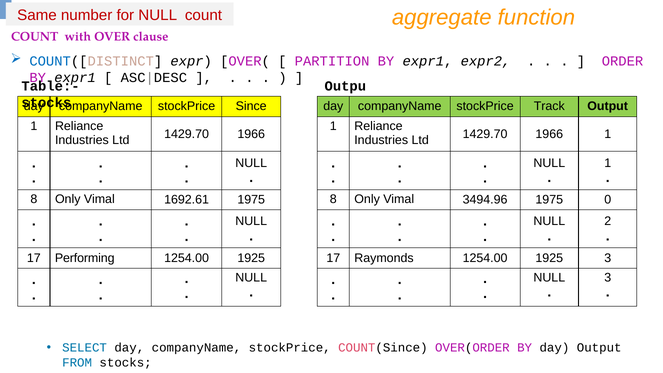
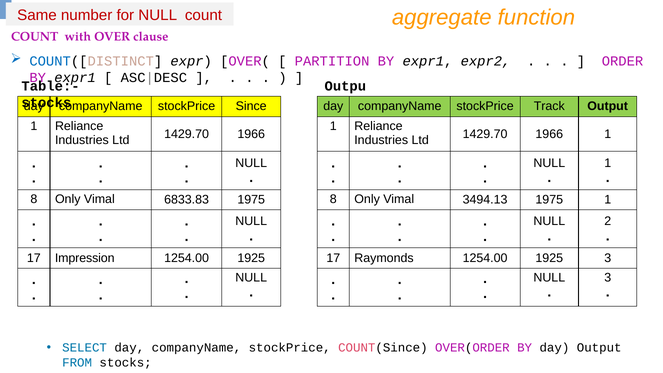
1692.61: 1692.61 -> 6833.83
3494.96: 3494.96 -> 3494.13
1975 0: 0 -> 1
Performing: Performing -> Impression
